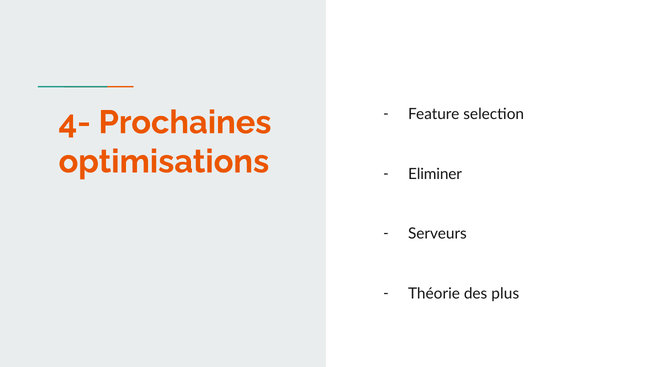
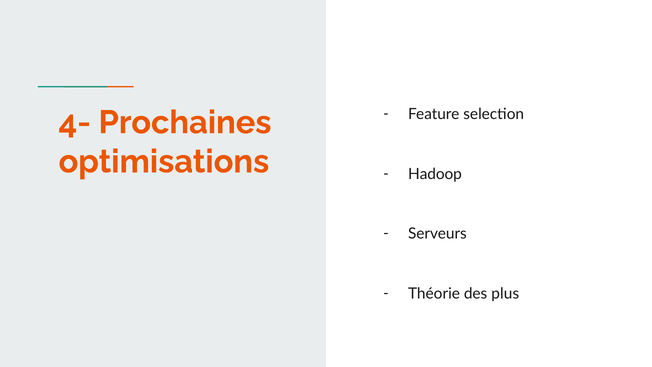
Eliminer: Eliminer -> Hadoop
